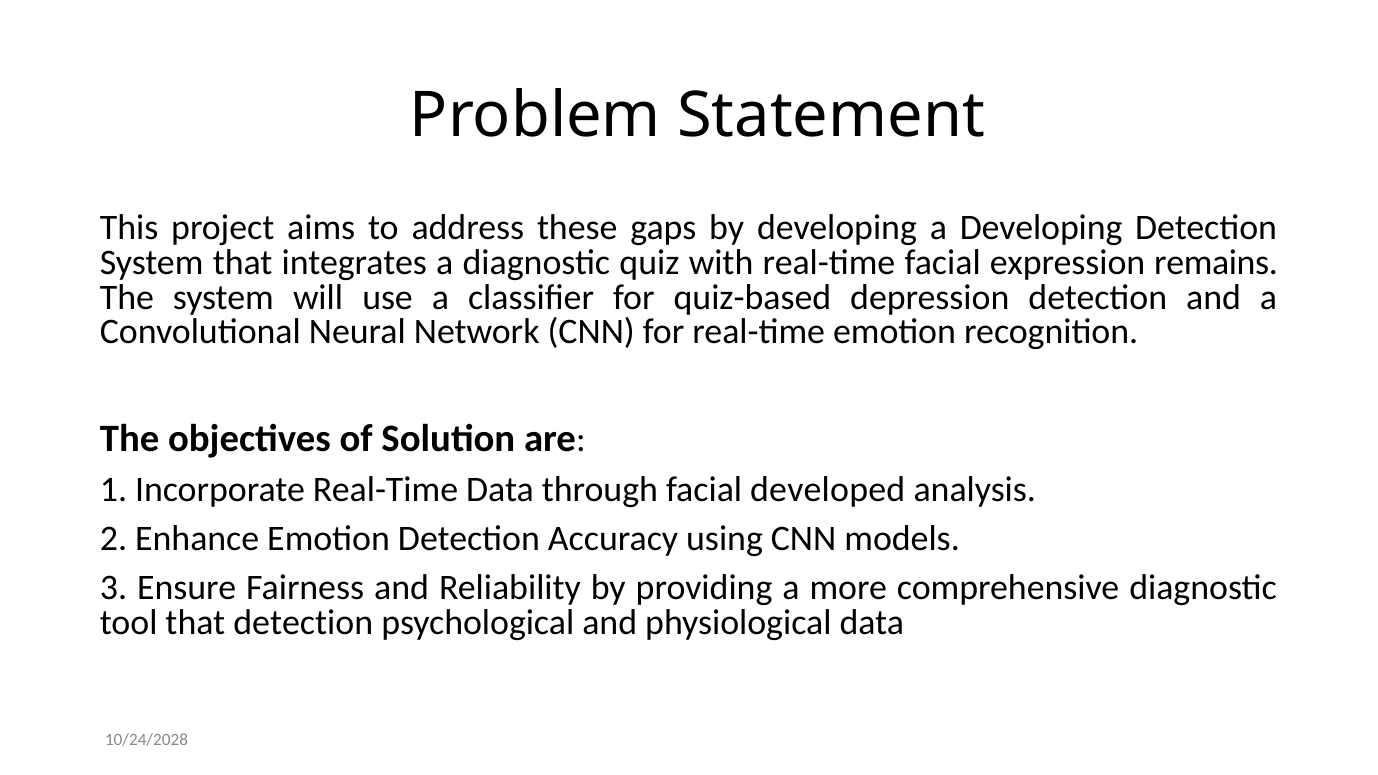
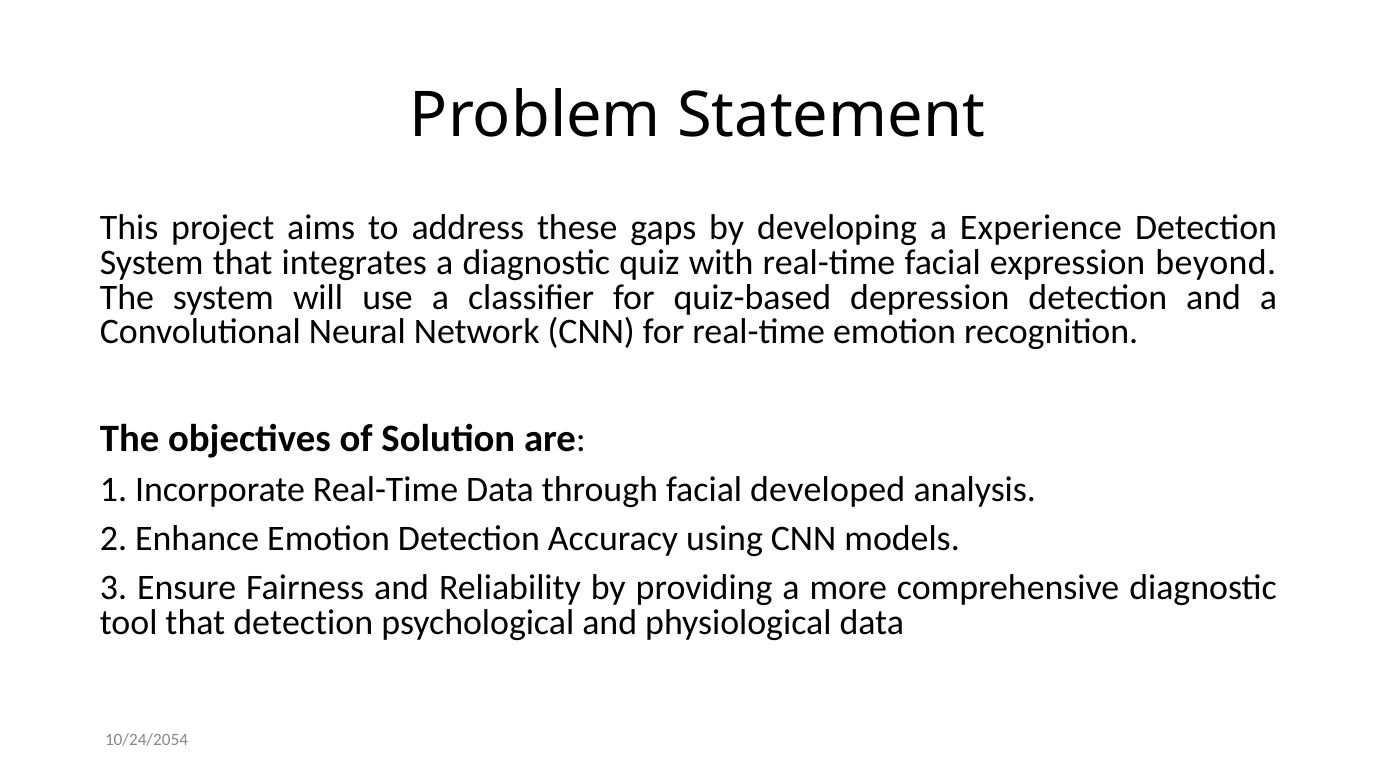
a Developing: Developing -> Experience
remains: remains -> beyond
10/24/2028: 10/24/2028 -> 10/24/2054
